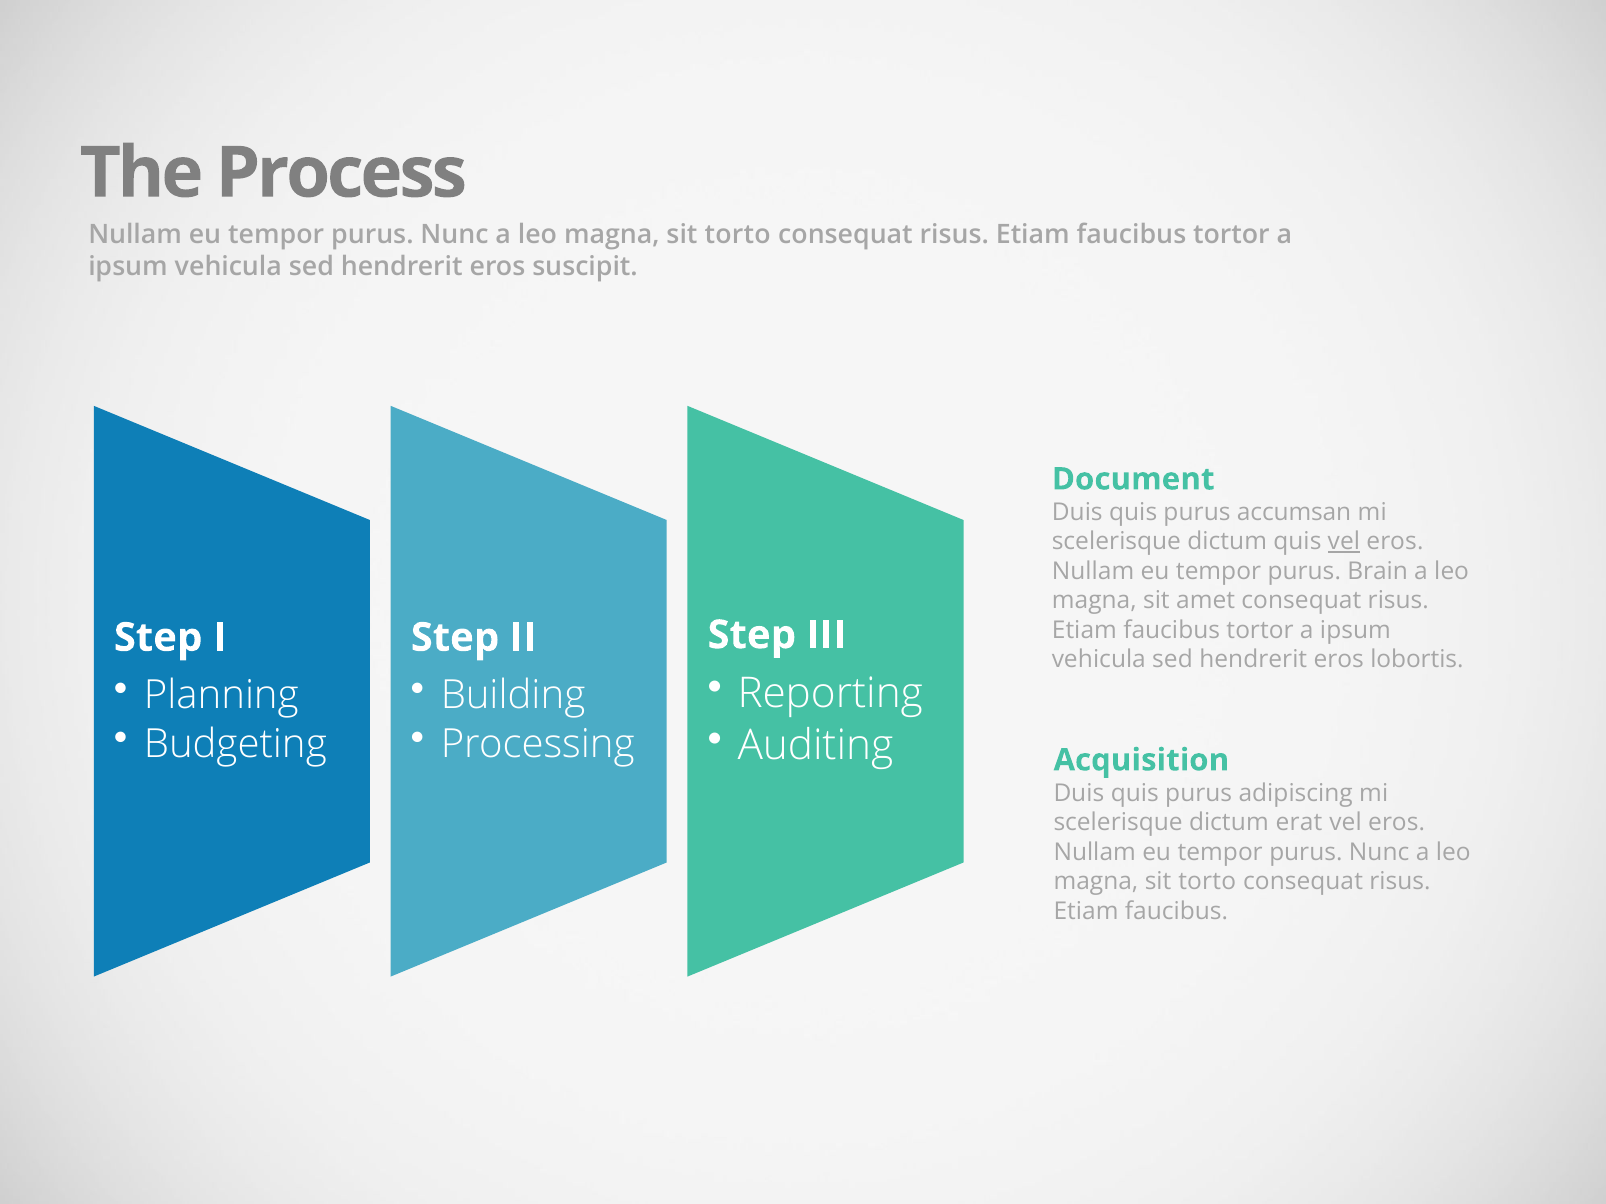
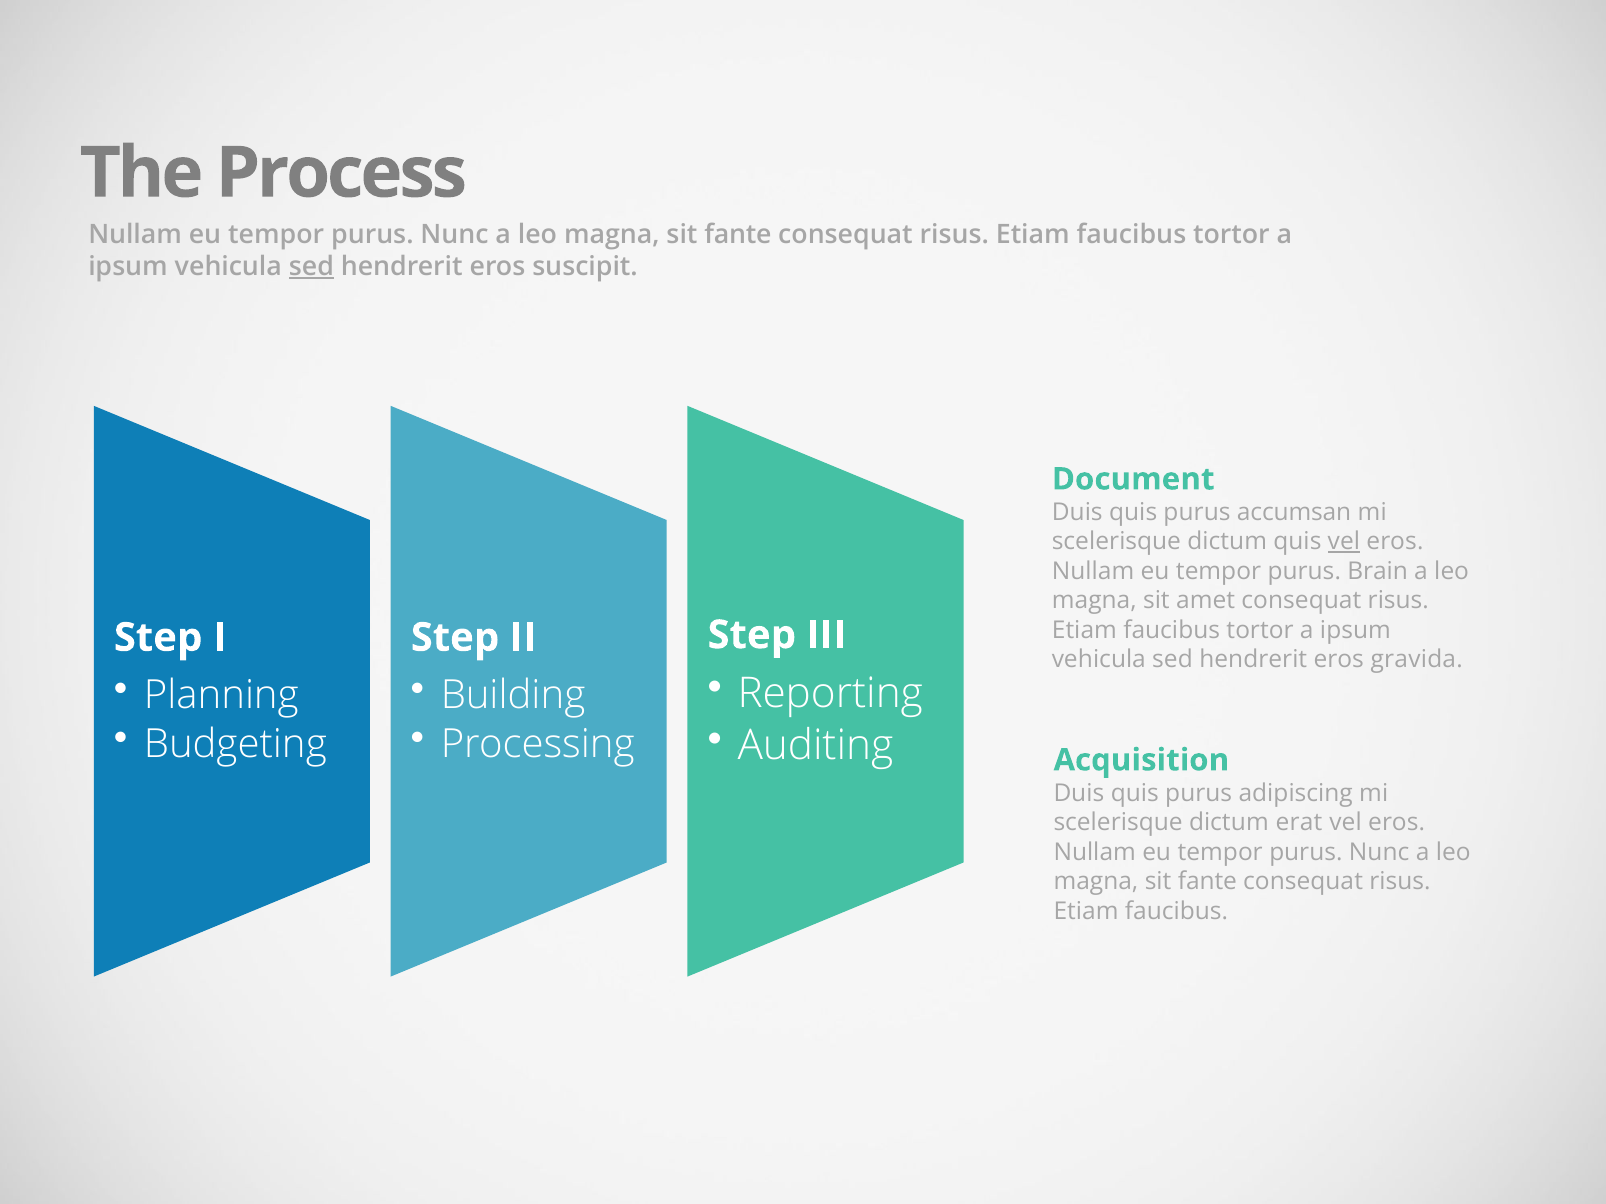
torto at (738, 235): torto -> fante
sed at (311, 267) underline: none -> present
lobortis: lobortis -> gravida
torto at (1207, 882): torto -> fante
